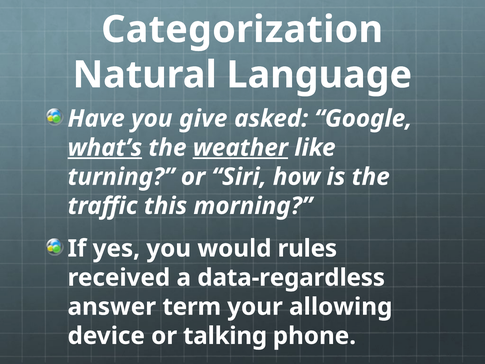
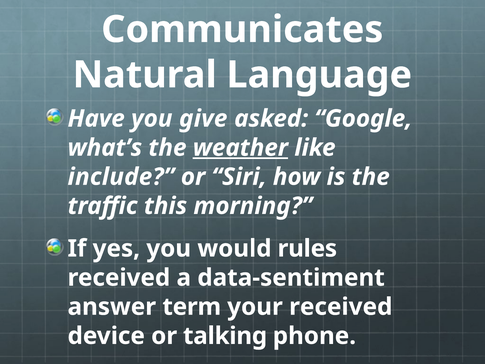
Categorization: Categorization -> Communicates
what’s underline: present -> none
turning: turning -> include
data-regardless: data-regardless -> data-sentiment
your allowing: allowing -> received
